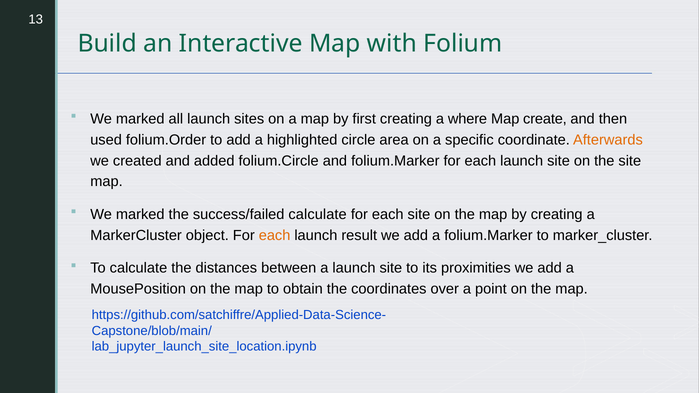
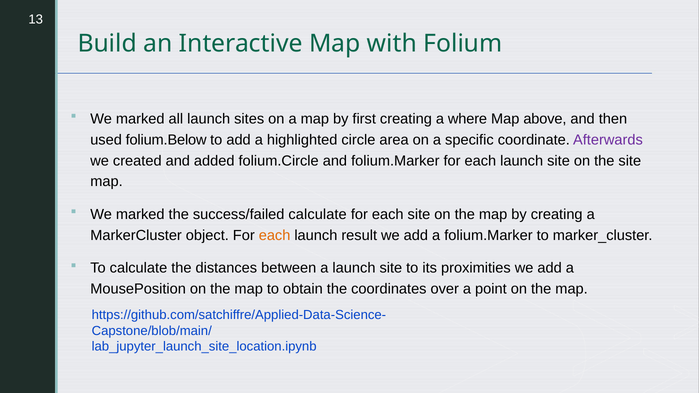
create: create -> above
folium.Order: folium.Order -> folium.Below
Afterwards colour: orange -> purple
